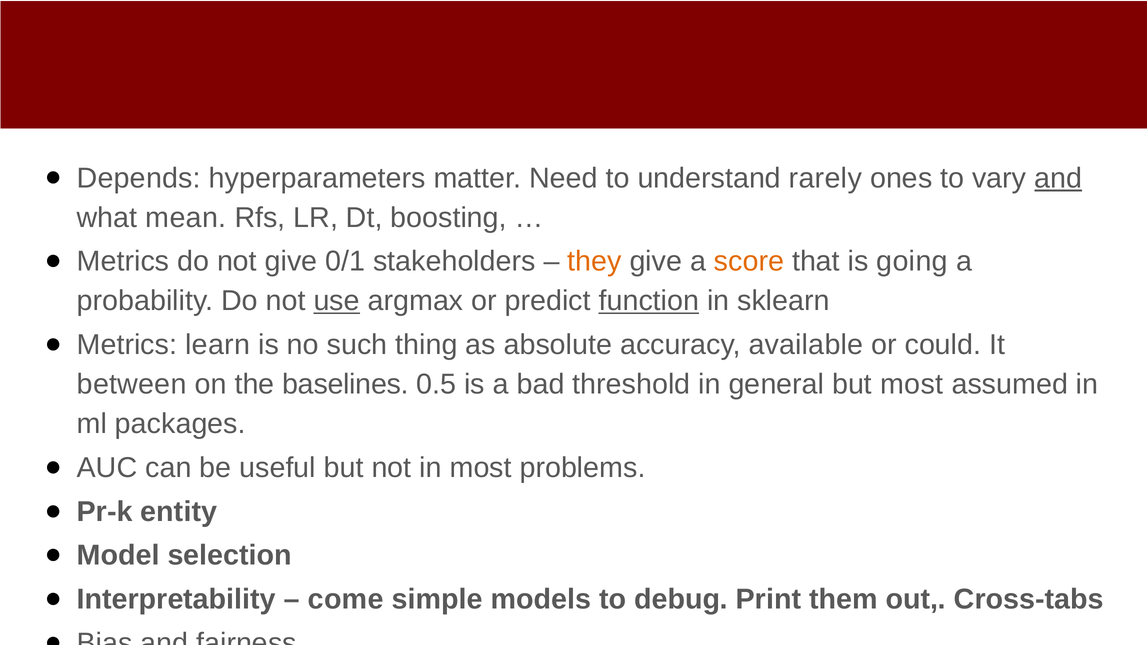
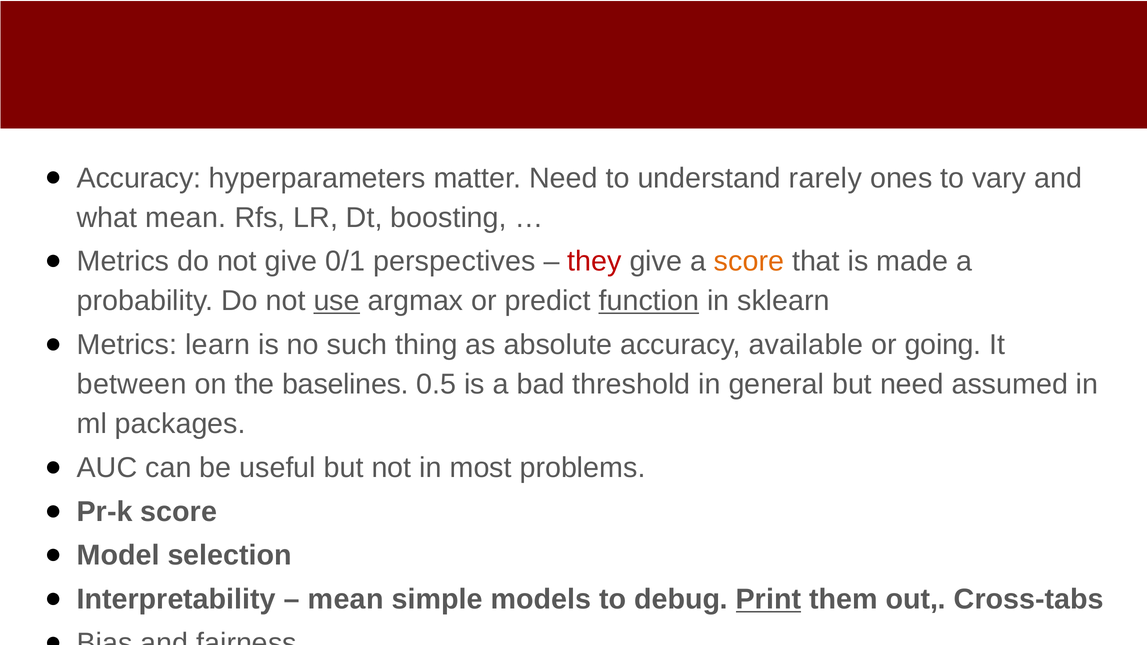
Depends at (139, 178): Depends -> Accuracy
and at (1058, 178) underline: present -> none
stakeholders: stakeholders -> perspectives
they colour: orange -> red
going: going -> made
could: could -> going
but most: most -> need
Pr-k entity: entity -> score
come at (346, 600): come -> mean
Print underline: none -> present
